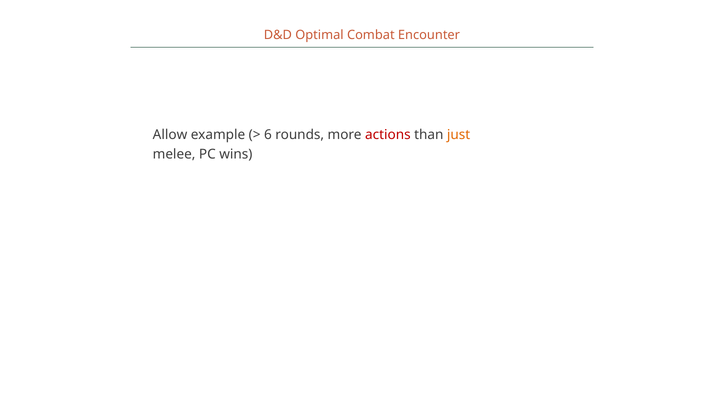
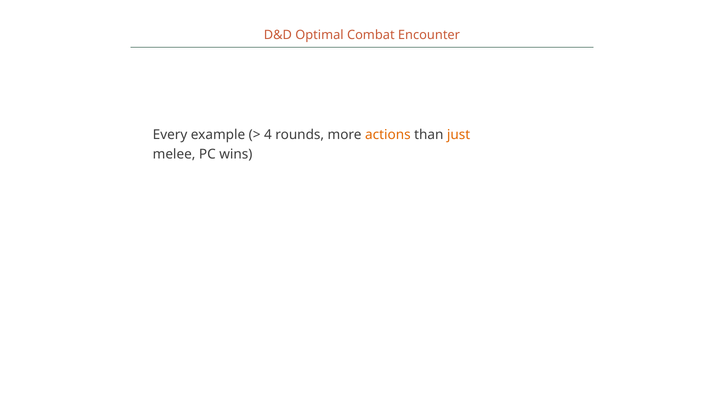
Allow: Allow -> Every
6: 6 -> 4
actions colour: red -> orange
